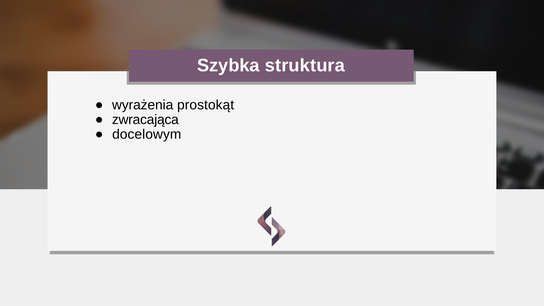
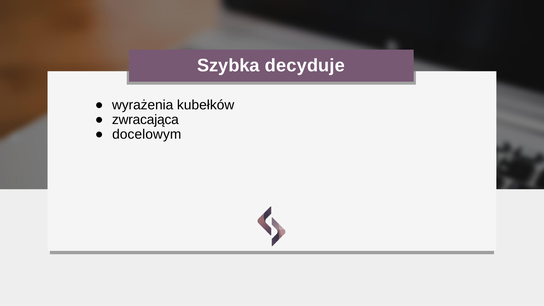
struktura: struktura -> decyduje
prostokąt: prostokąt -> kubełków
